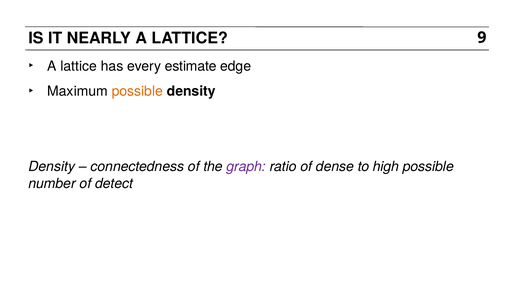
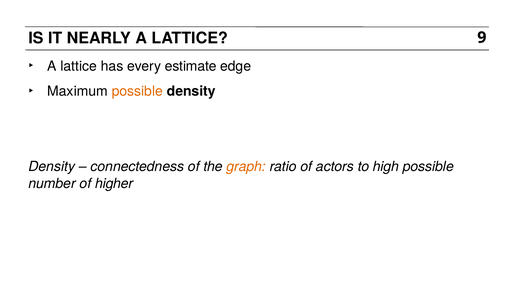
graph colour: purple -> orange
dense: dense -> actors
detect: detect -> higher
